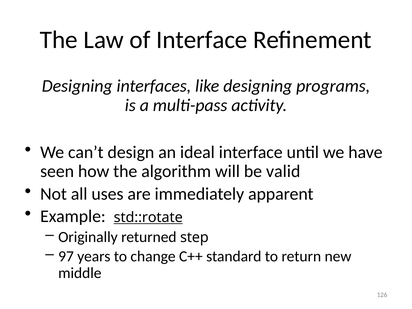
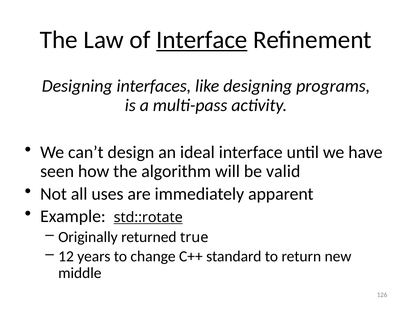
Interface at (202, 40) underline: none -> present
step: step -> true
97: 97 -> 12
